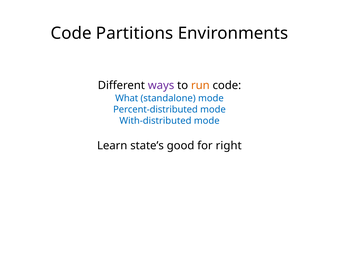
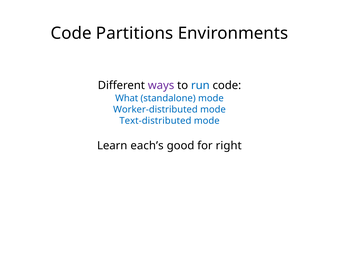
run colour: orange -> blue
Percent-distributed: Percent-distributed -> Worker-distributed
With-distributed: With-distributed -> Text-distributed
state’s: state’s -> each’s
